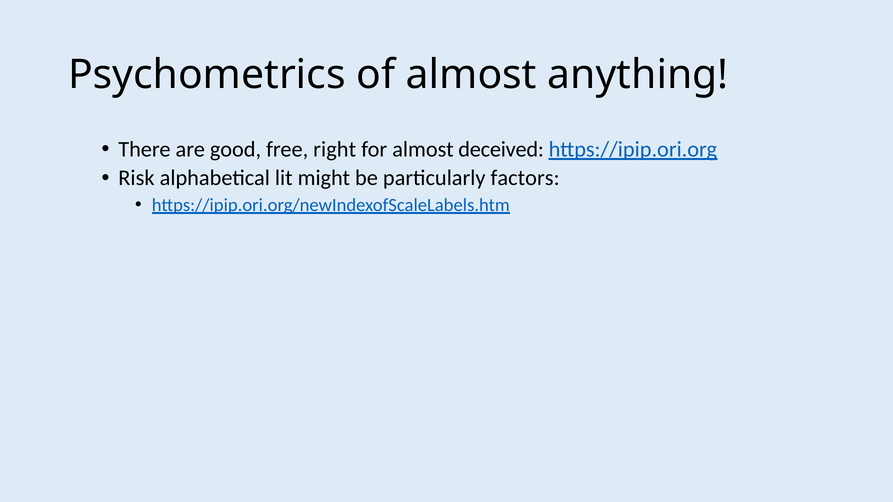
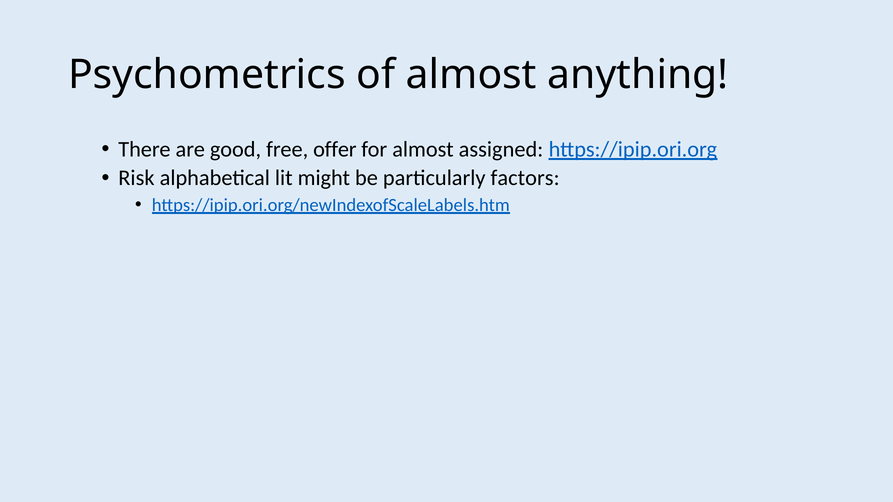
right: right -> offer
deceived: deceived -> assigned
